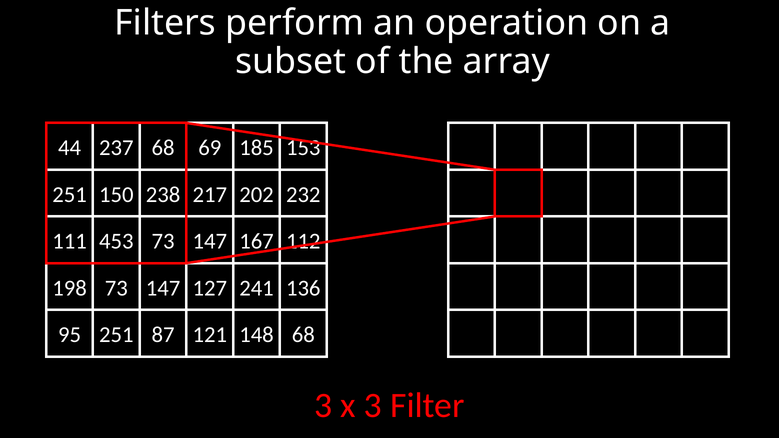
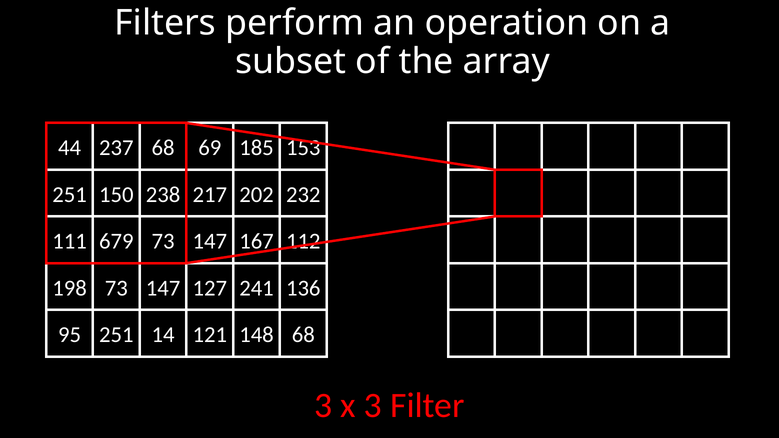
453: 453 -> 679
87: 87 -> 14
